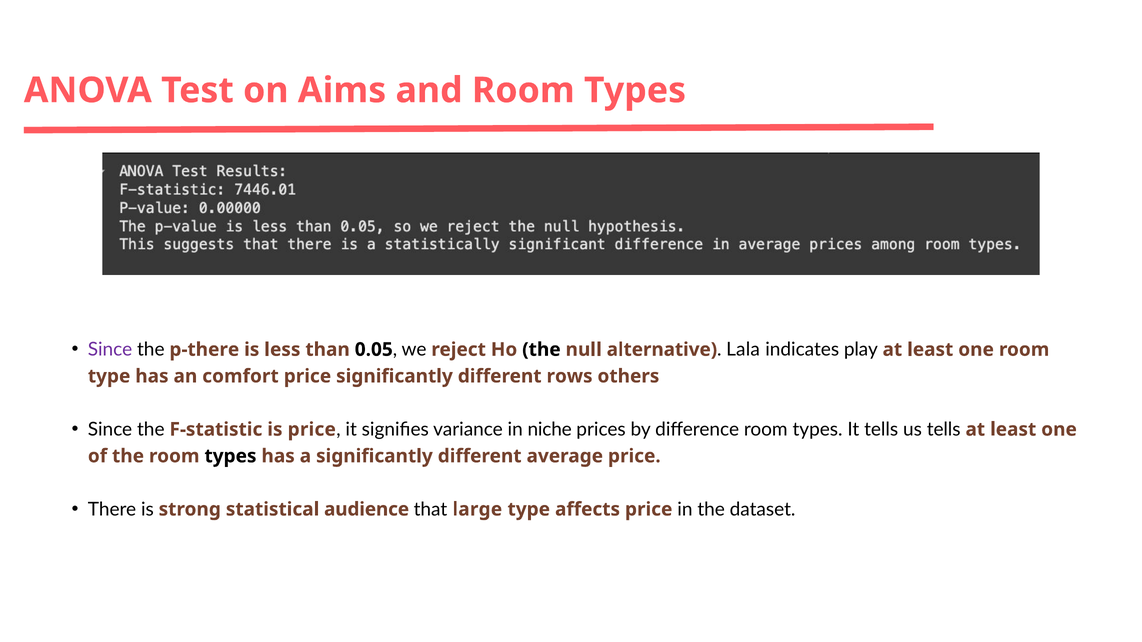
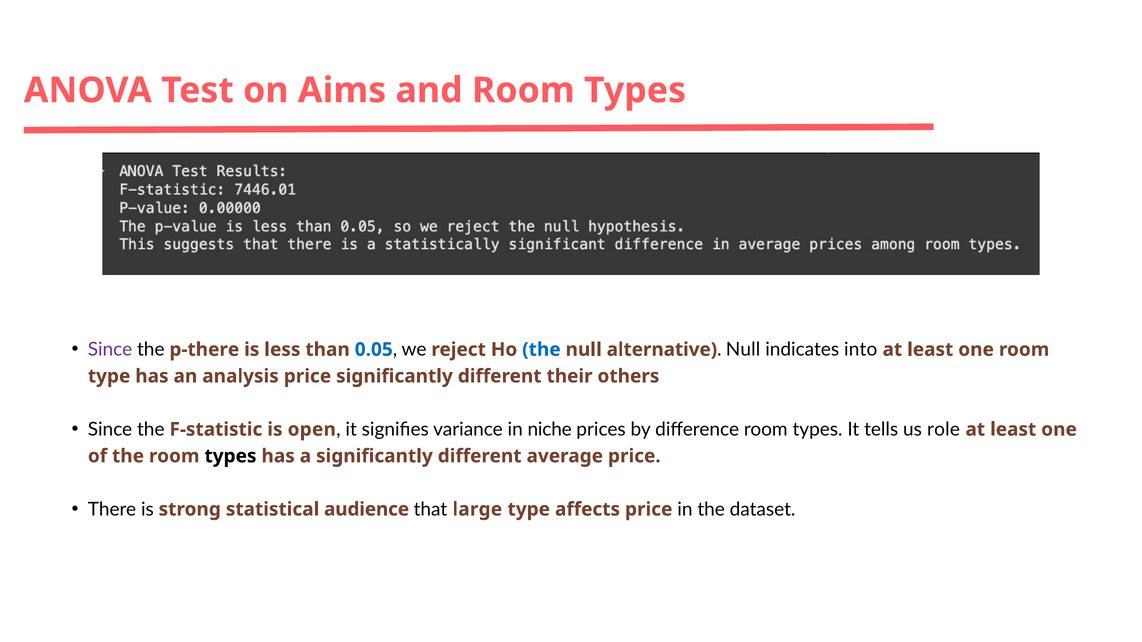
0.05 colour: black -> blue
the at (541, 350) colour: black -> blue
Lala at (743, 350): Lala -> Null
play: play -> into
comfort: comfort -> analysis
rows: rows -> their
is price: price -> open
us tells: tells -> role
